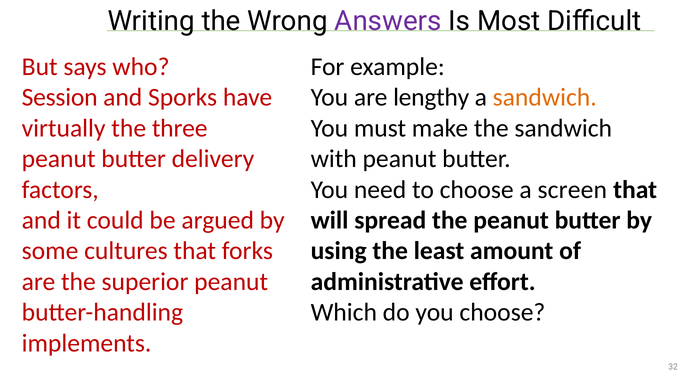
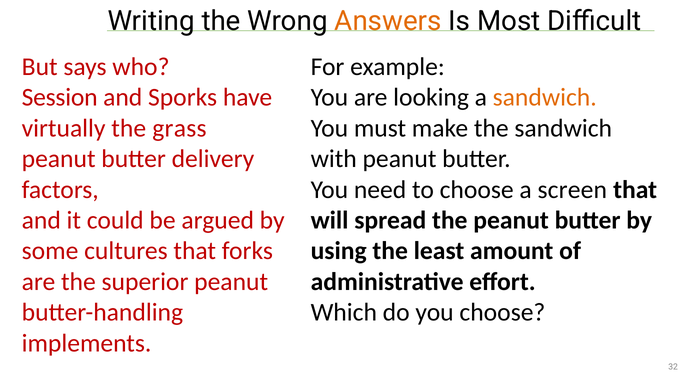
Answers colour: purple -> orange
lengthy: lengthy -> looking
three: three -> grass
